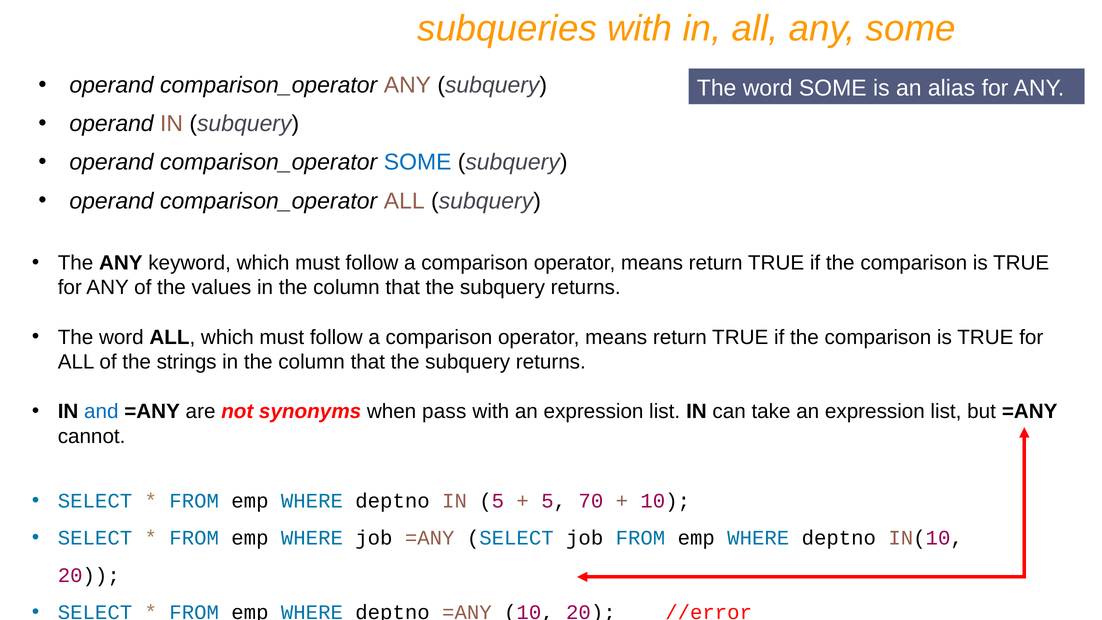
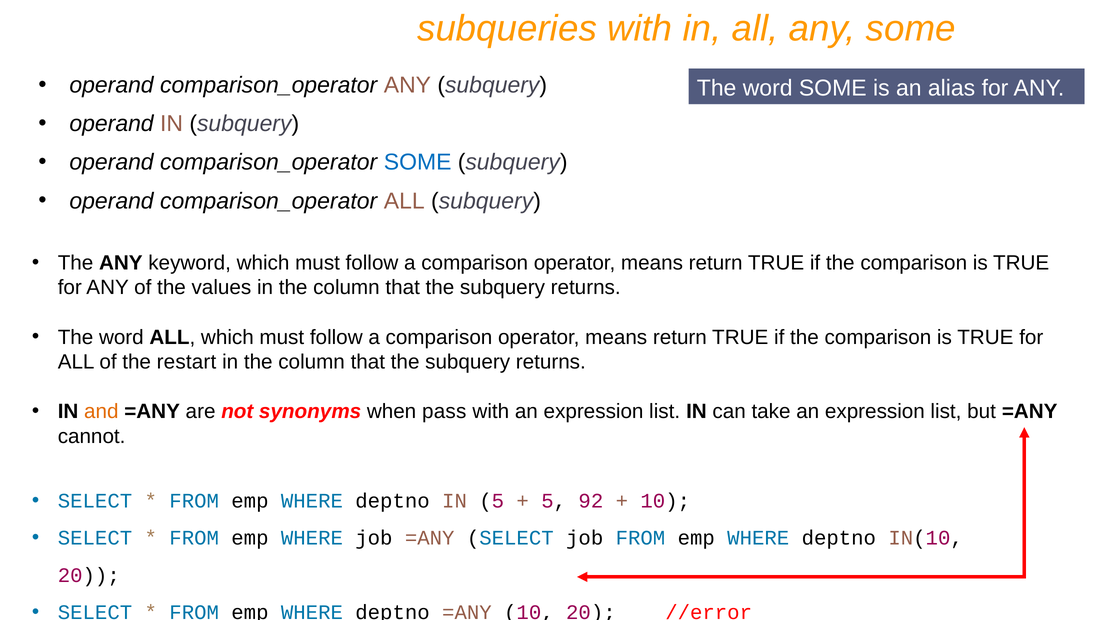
strings: strings -> restart
and colour: blue -> orange
70: 70 -> 92
